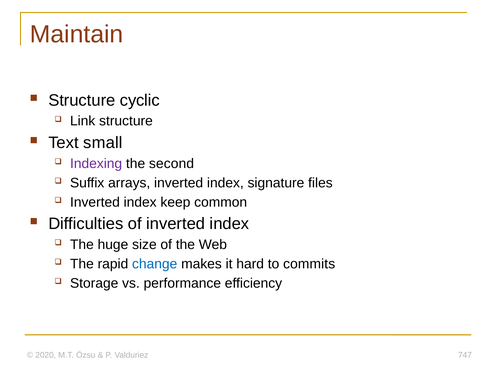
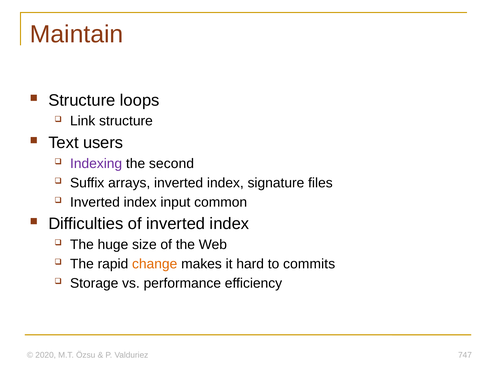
cyclic: cyclic -> loops
small: small -> users
keep: keep -> input
change colour: blue -> orange
